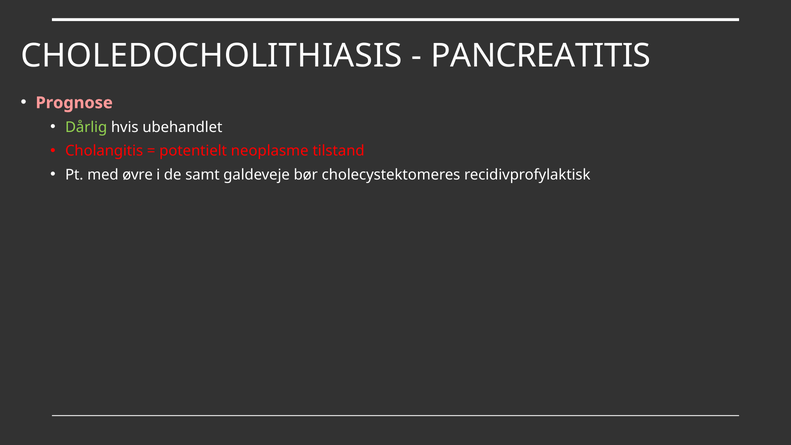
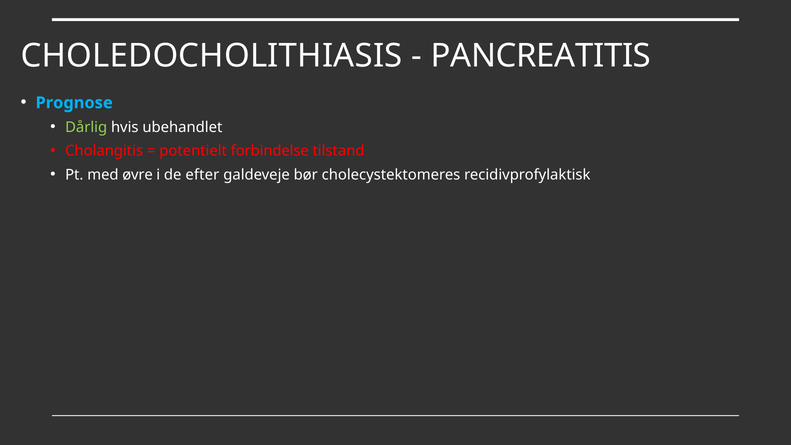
Prognose colour: pink -> light blue
neoplasme: neoplasme -> forbindelse
samt: samt -> efter
